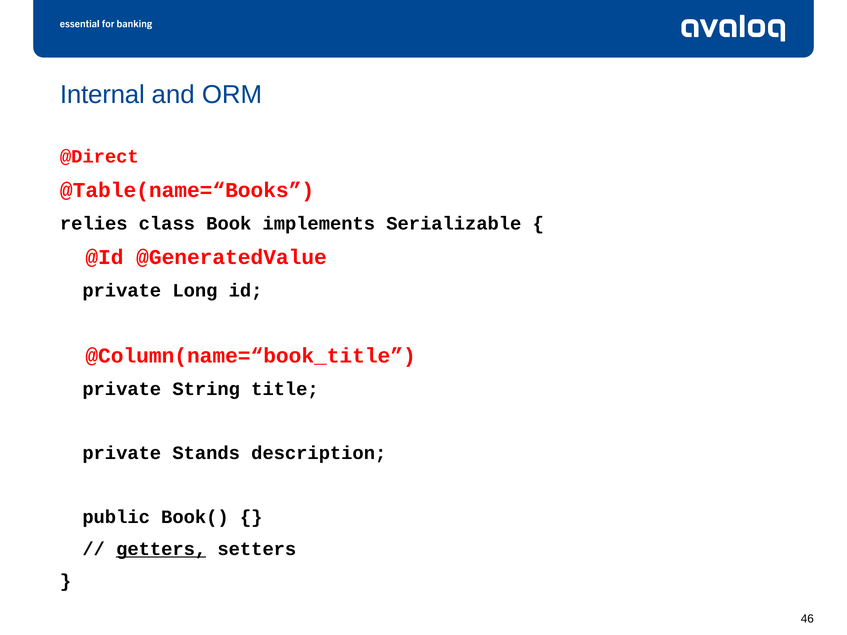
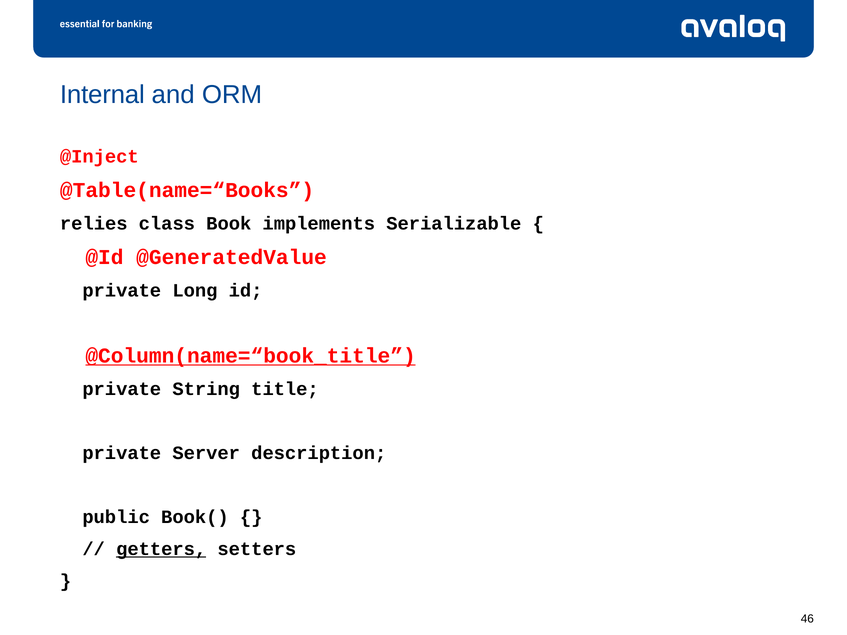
@Direct: @Direct -> @Inject
@Column(name=“book_title underline: none -> present
Stands: Stands -> Server
